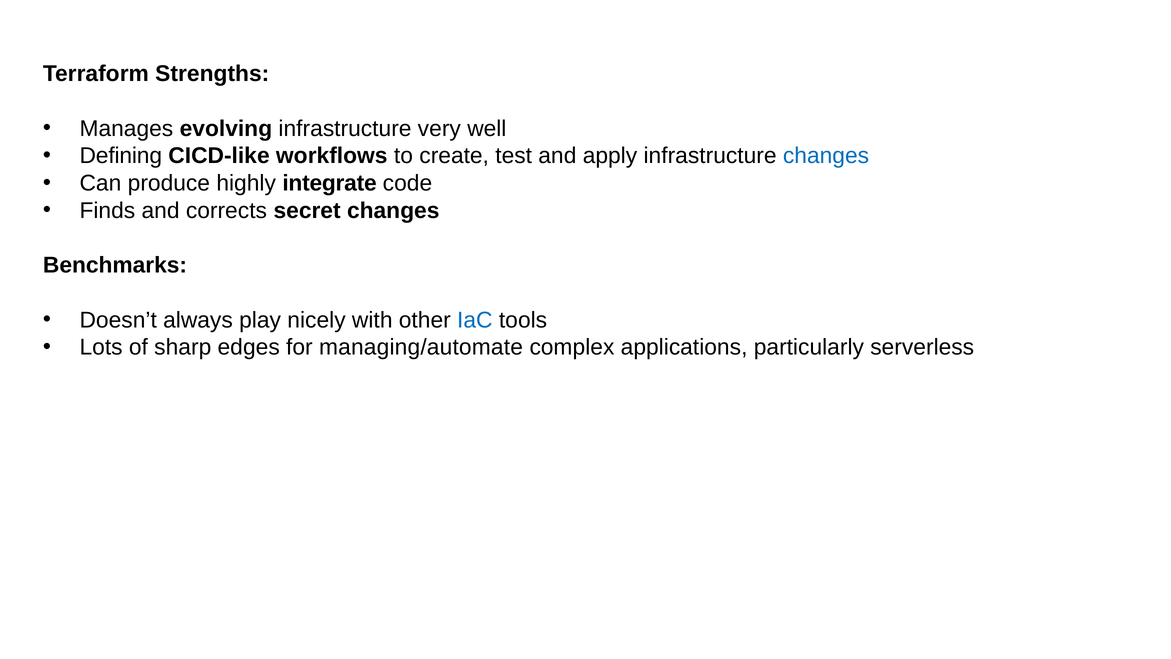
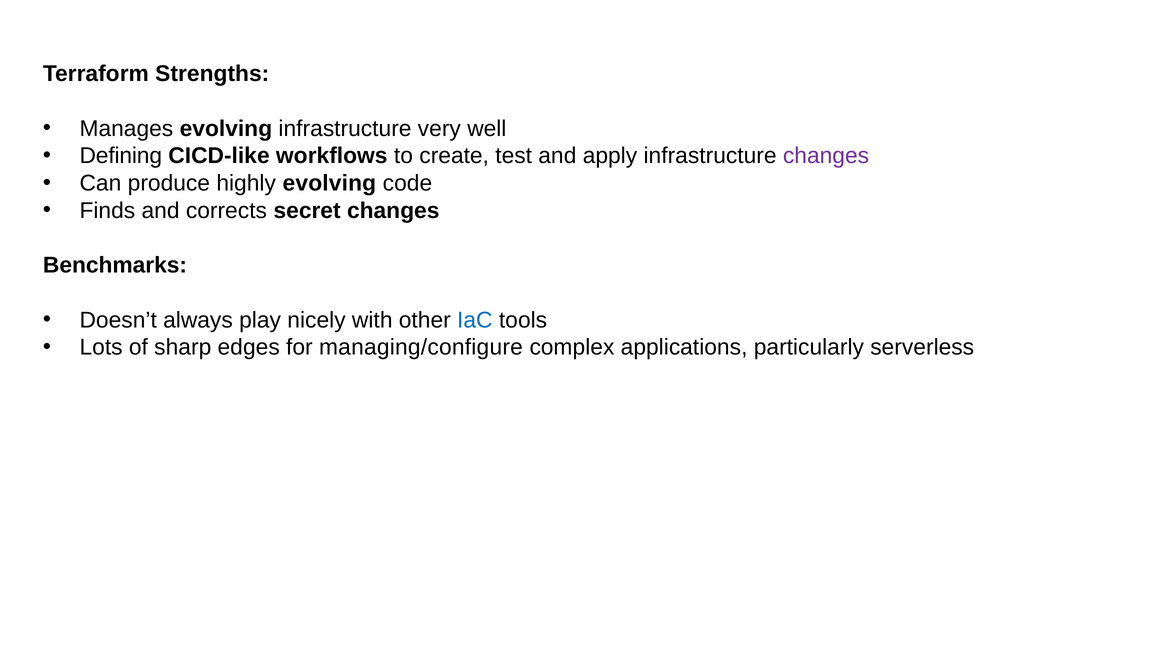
changes at (826, 156) colour: blue -> purple
highly integrate: integrate -> evolving
managing/automate: managing/automate -> managing/configure
